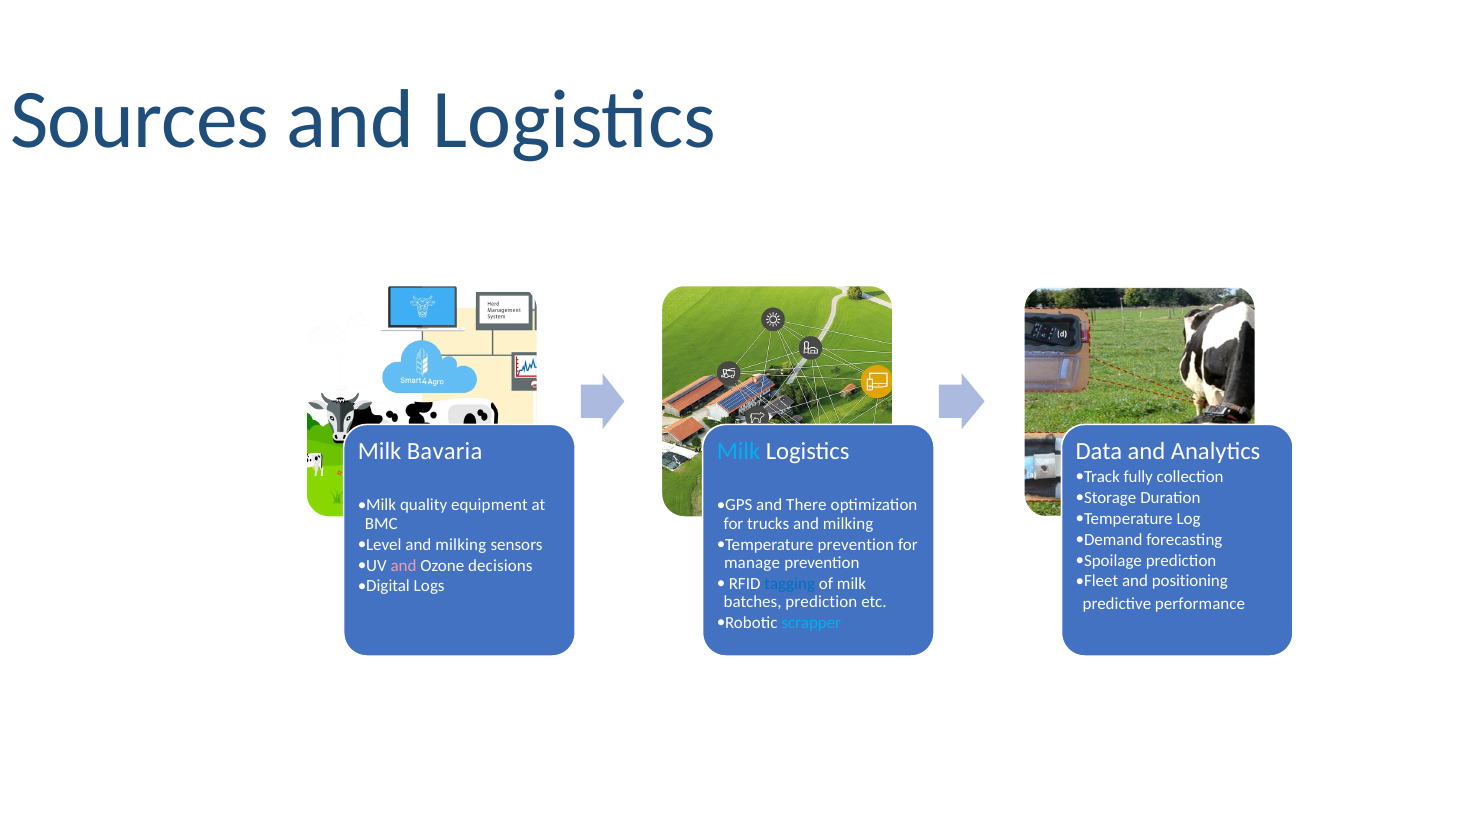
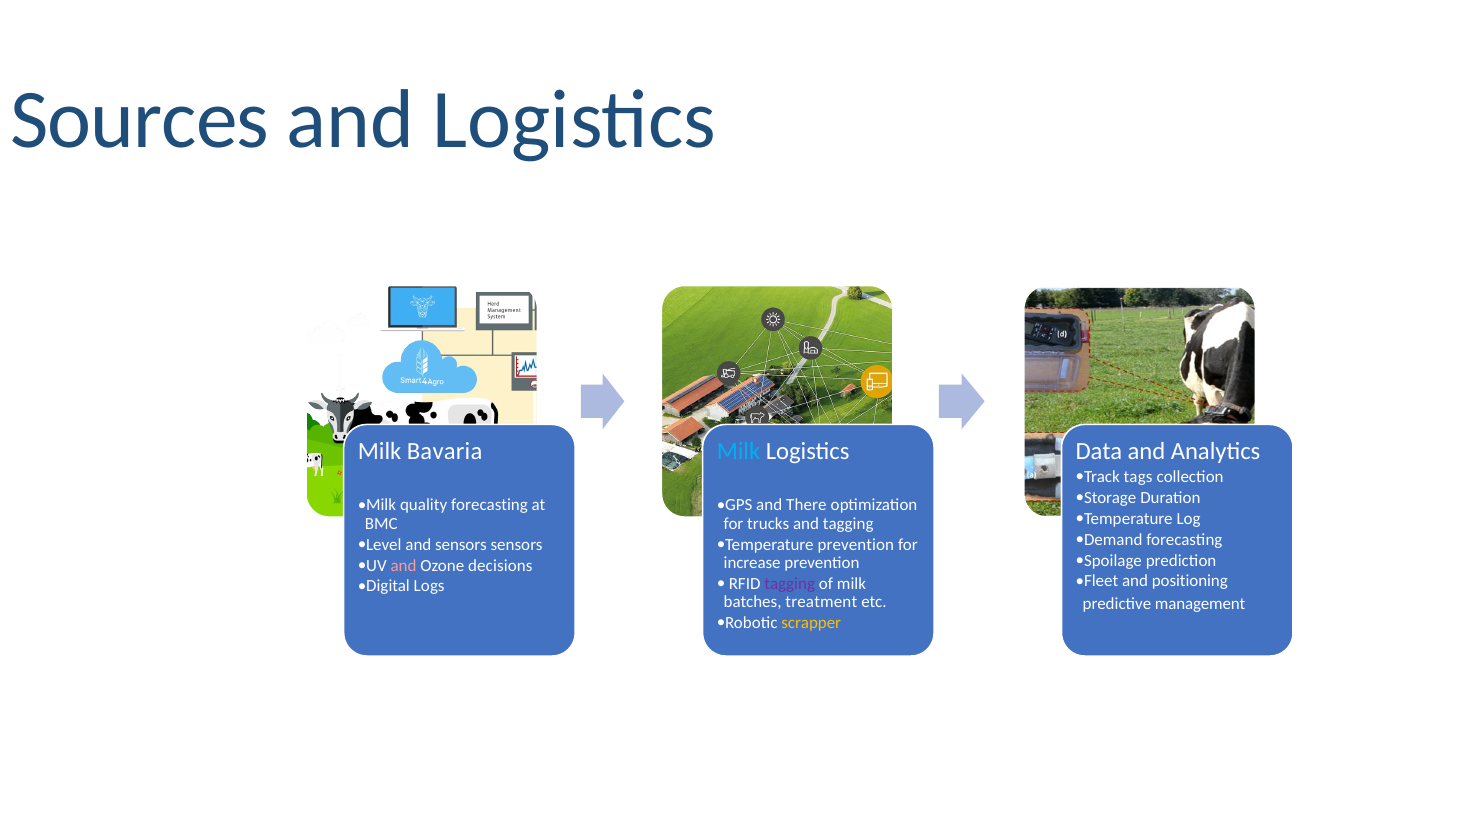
fully: fully -> tags
quality equipment: equipment -> forecasting
trucks and milking: milking -> tagging
Level and milking: milking -> sensors
manage: manage -> increase
tagging at (790, 583) colour: blue -> purple
batches prediction: prediction -> treatment
performance: performance -> management
scrapper colour: light blue -> yellow
